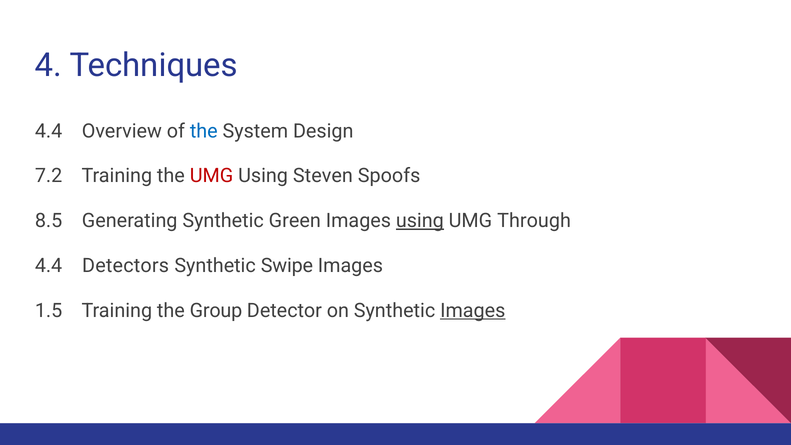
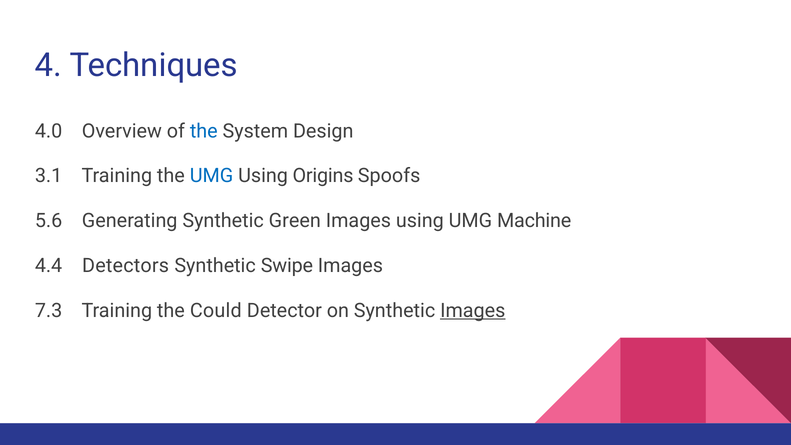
4.4 at (49, 131): 4.4 -> 4.0
7.2: 7.2 -> 3.1
UMG at (212, 176) colour: red -> blue
Steven: Steven -> Origins
8.5: 8.5 -> 5.6
using at (420, 221) underline: present -> none
Through: Through -> Machine
1.5: 1.5 -> 7.3
Group: Group -> Could
